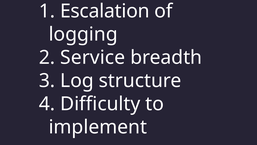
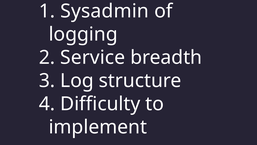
Escalation: Escalation -> Sysadmin
